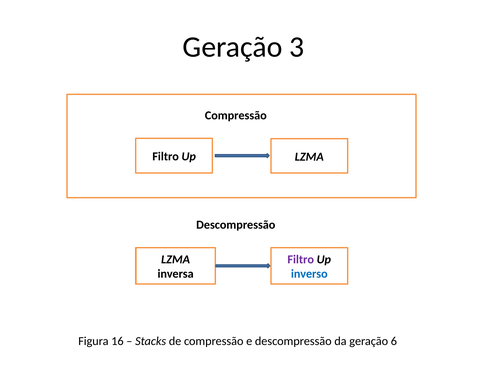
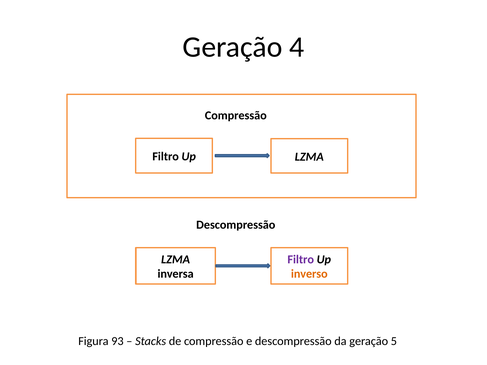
3: 3 -> 4
inverso colour: blue -> orange
16: 16 -> 93
6: 6 -> 5
